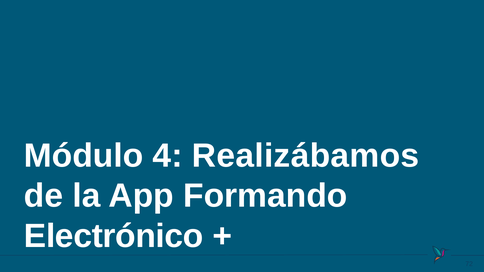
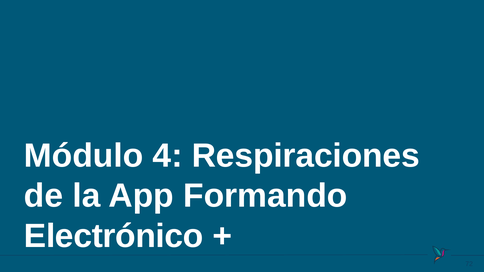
Realizábamos: Realizábamos -> Respiraciones
